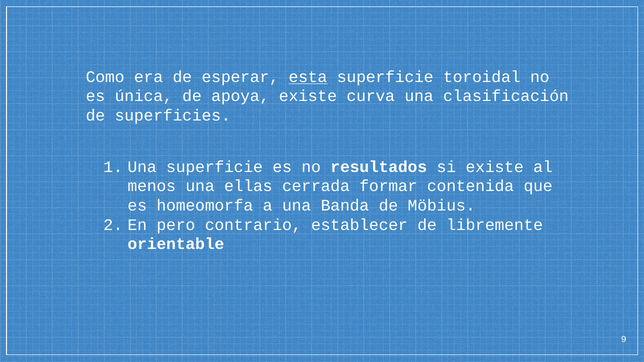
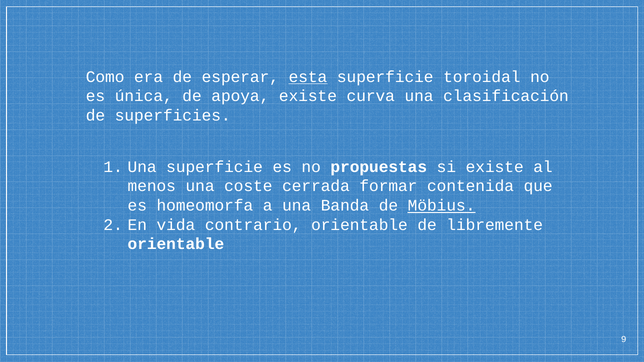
resultados: resultados -> propuestas
ellas: ellas -> coste
Möbius underline: none -> present
pero: pero -> vida
contrario establecer: establecer -> orientable
